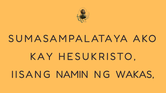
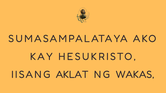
NAMIN: NAMIN -> AKLAT
